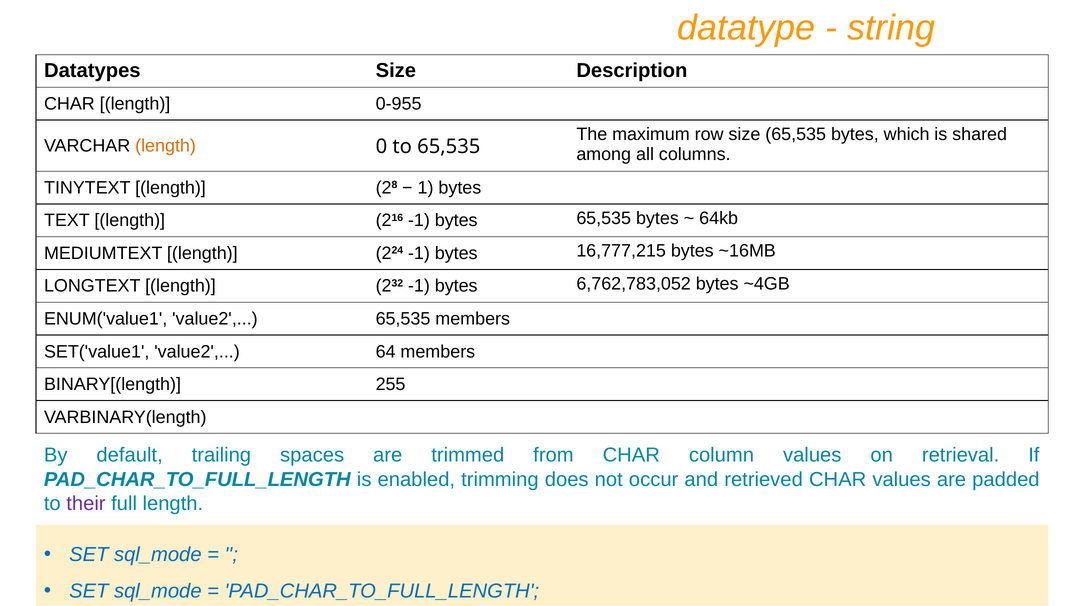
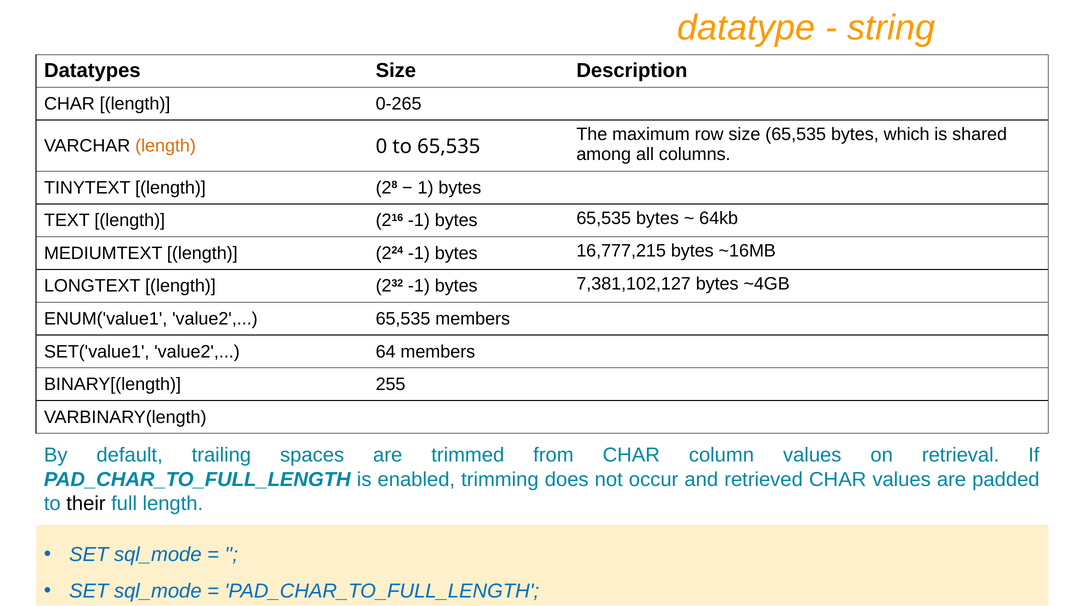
0-955: 0-955 -> 0-265
6,762,783,052: 6,762,783,052 -> 7,381,102,127
their colour: purple -> black
